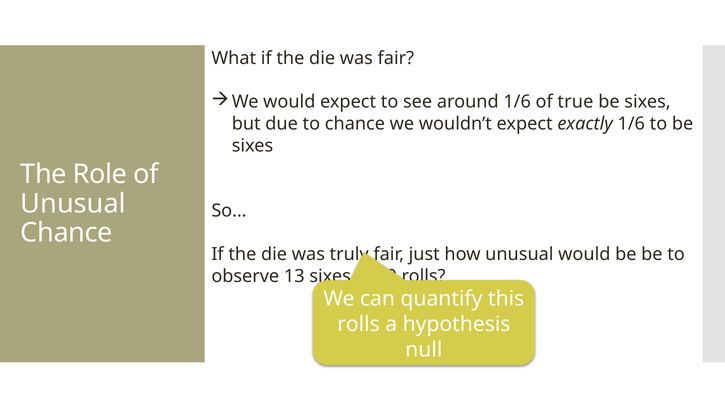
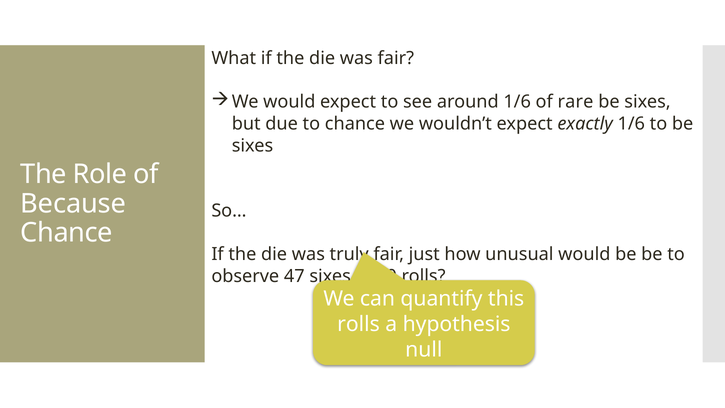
true: true -> rare
Unusual at (73, 203): Unusual -> Because
13: 13 -> 47
